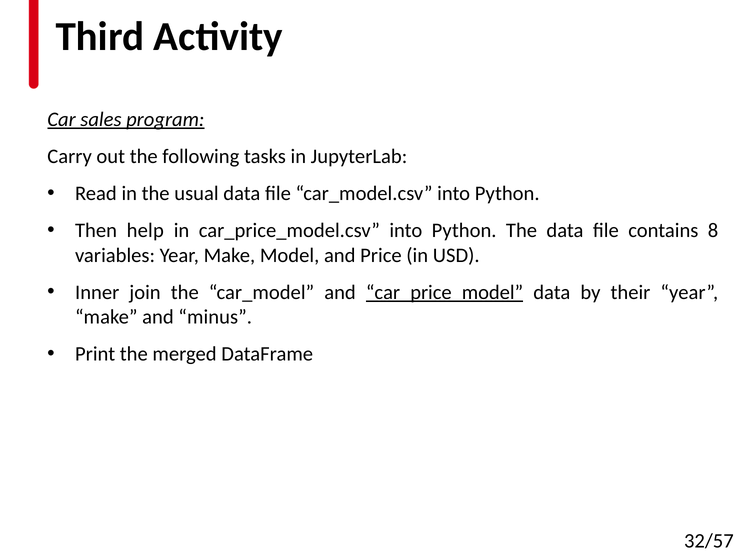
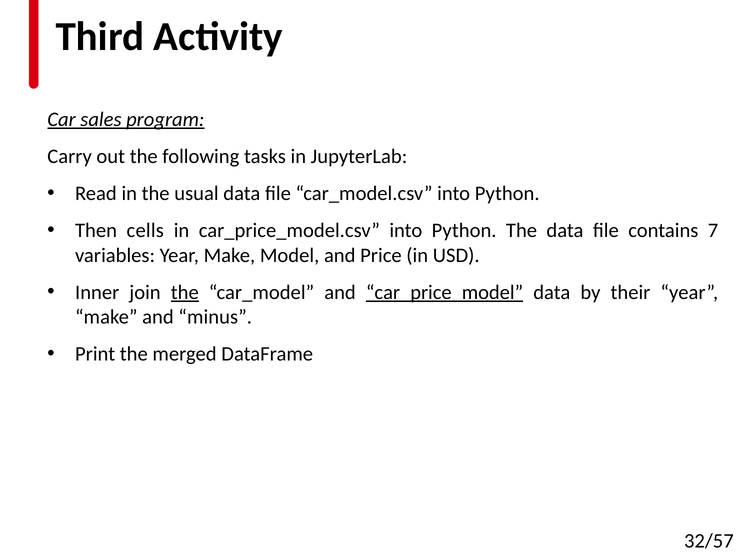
help: help -> cells
8: 8 -> 7
the at (185, 292) underline: none -> present
